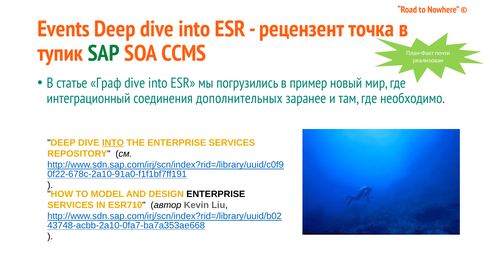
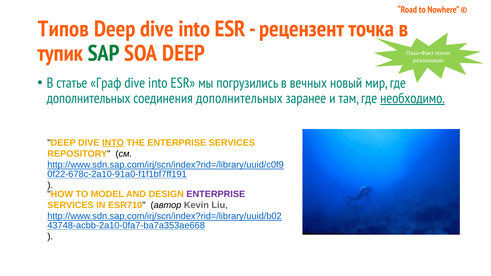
Events: Events -> Типов
SOA CCMS: CCMS -> DEEP
пример: пример -> вечных
интеграционный at (89, 98): интеграционный -> дополнительных
необходимо underline: none -> present
ENTERPRISE at (216, 194) colour: black -> purple
